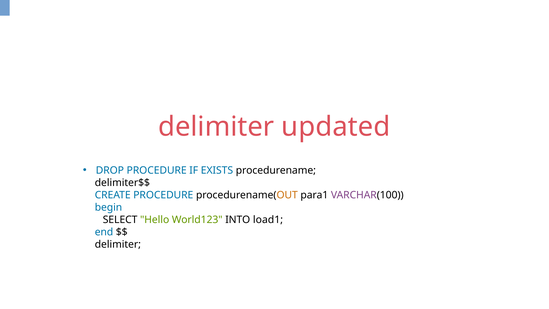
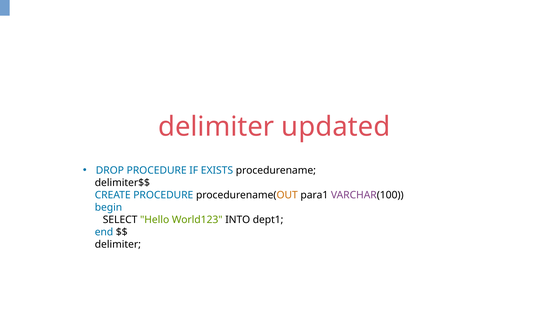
load1: load1 -> dept1
